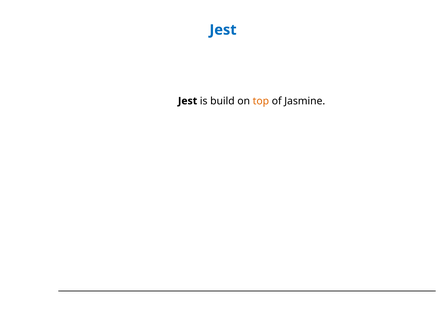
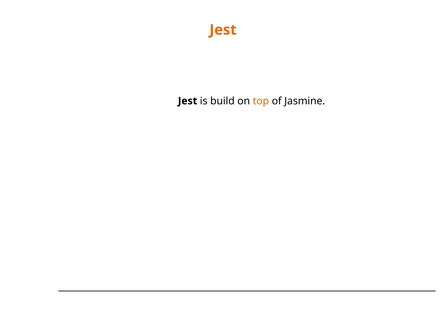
Jest at (223, 30) colour: blue -> orange
